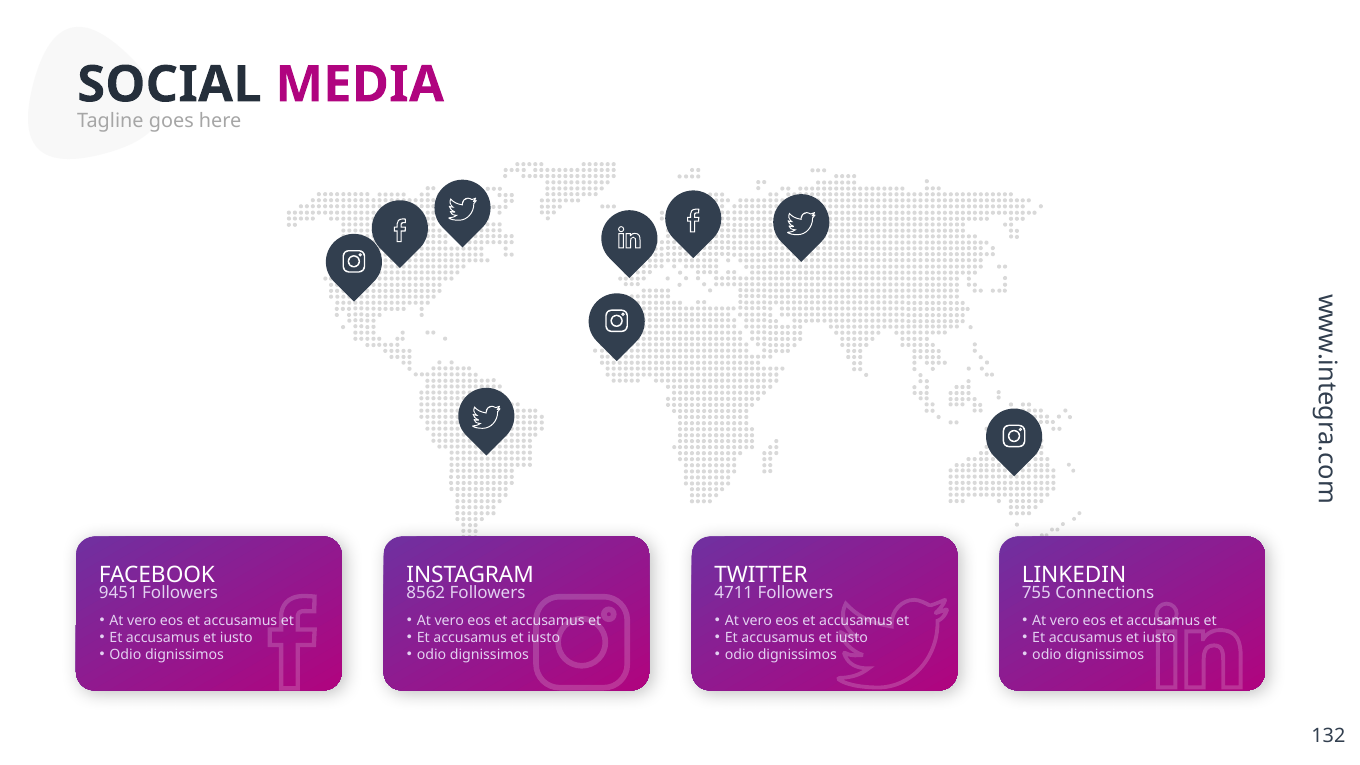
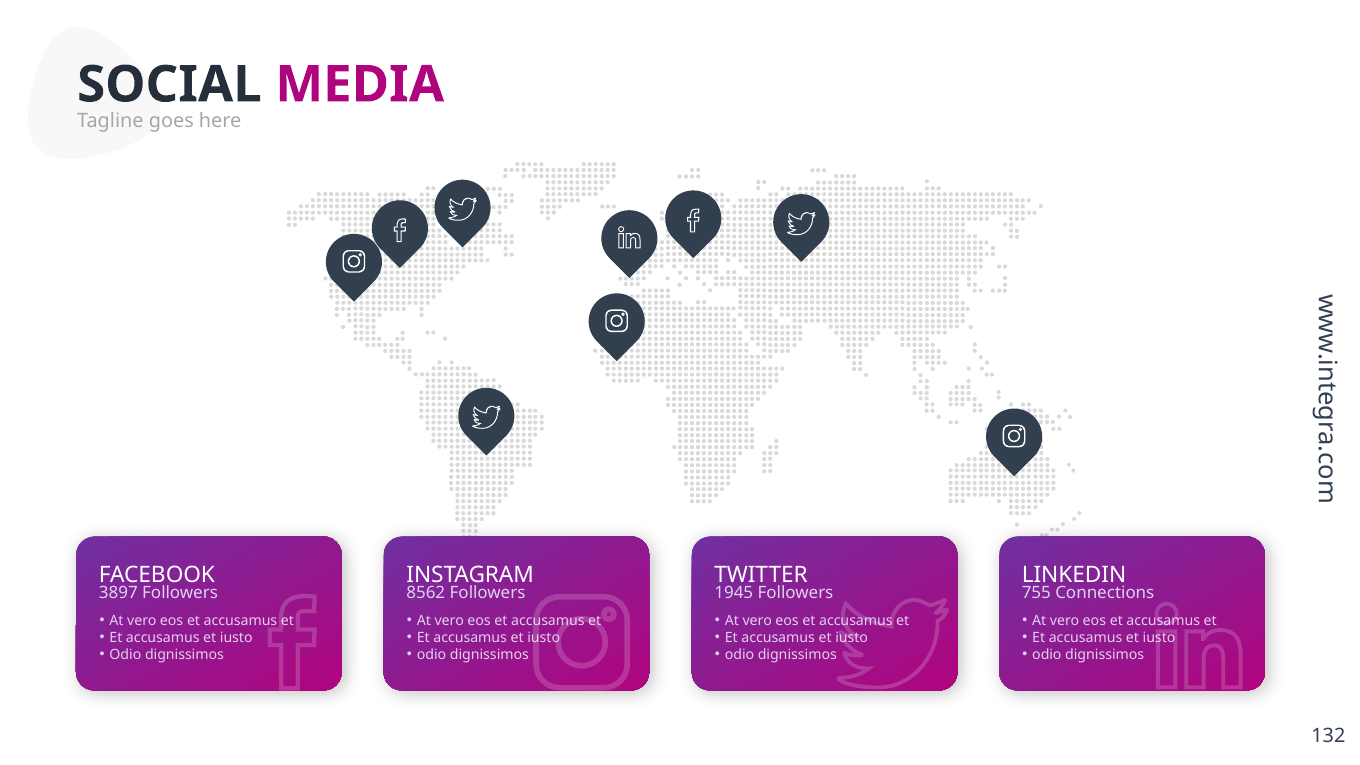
9451: 9451 -> 3897
4711: 4711 -> 1945
